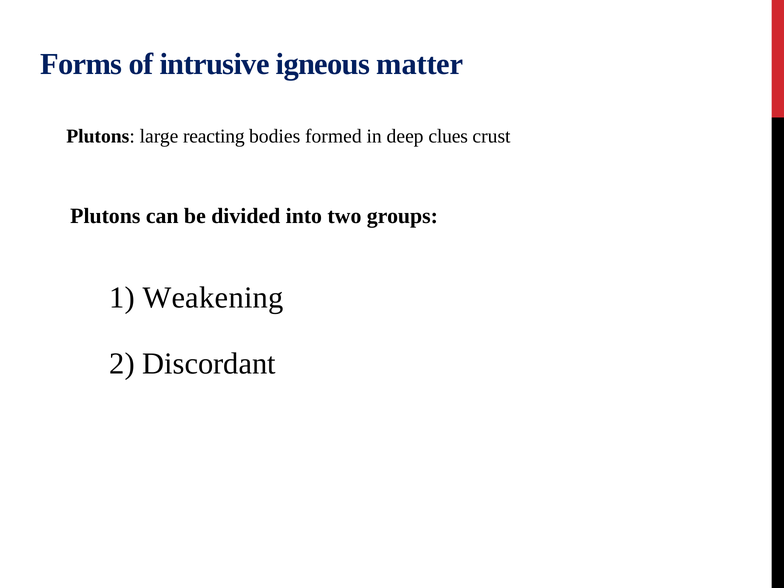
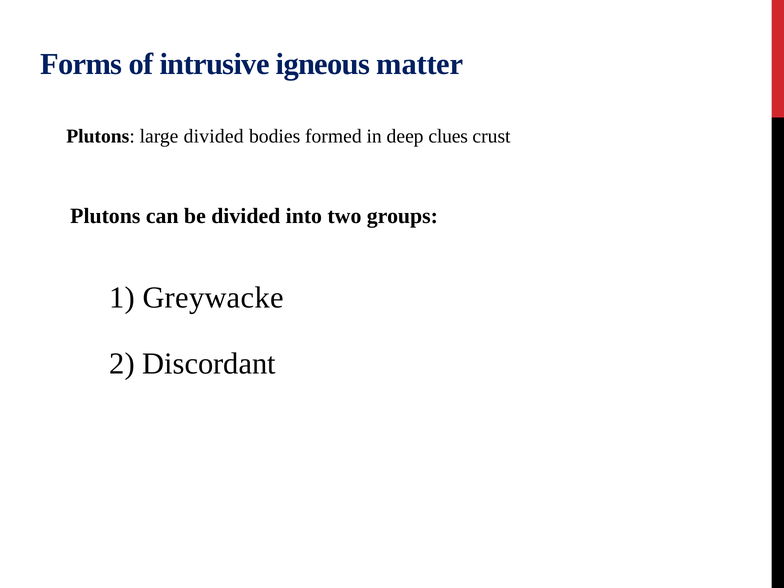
large reacting: reacting -> divided
Weakening: Weakening -> Greywacke
